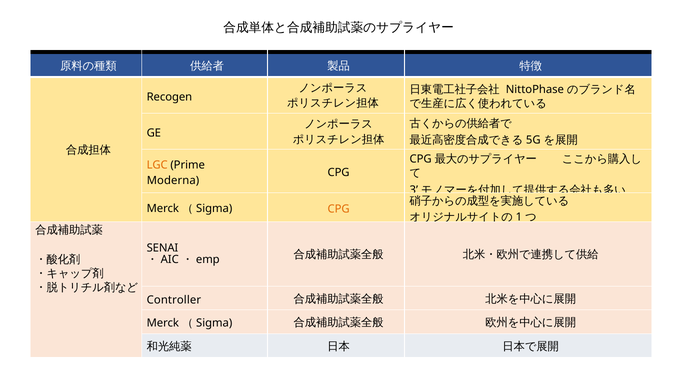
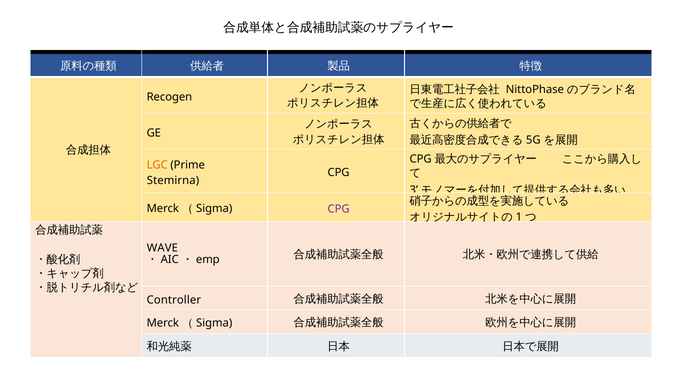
Moderna: Moderna -> Stemirna
CPG at (339, 209) colour: orange -> purple
SENAI: SENAI -> WAVE
